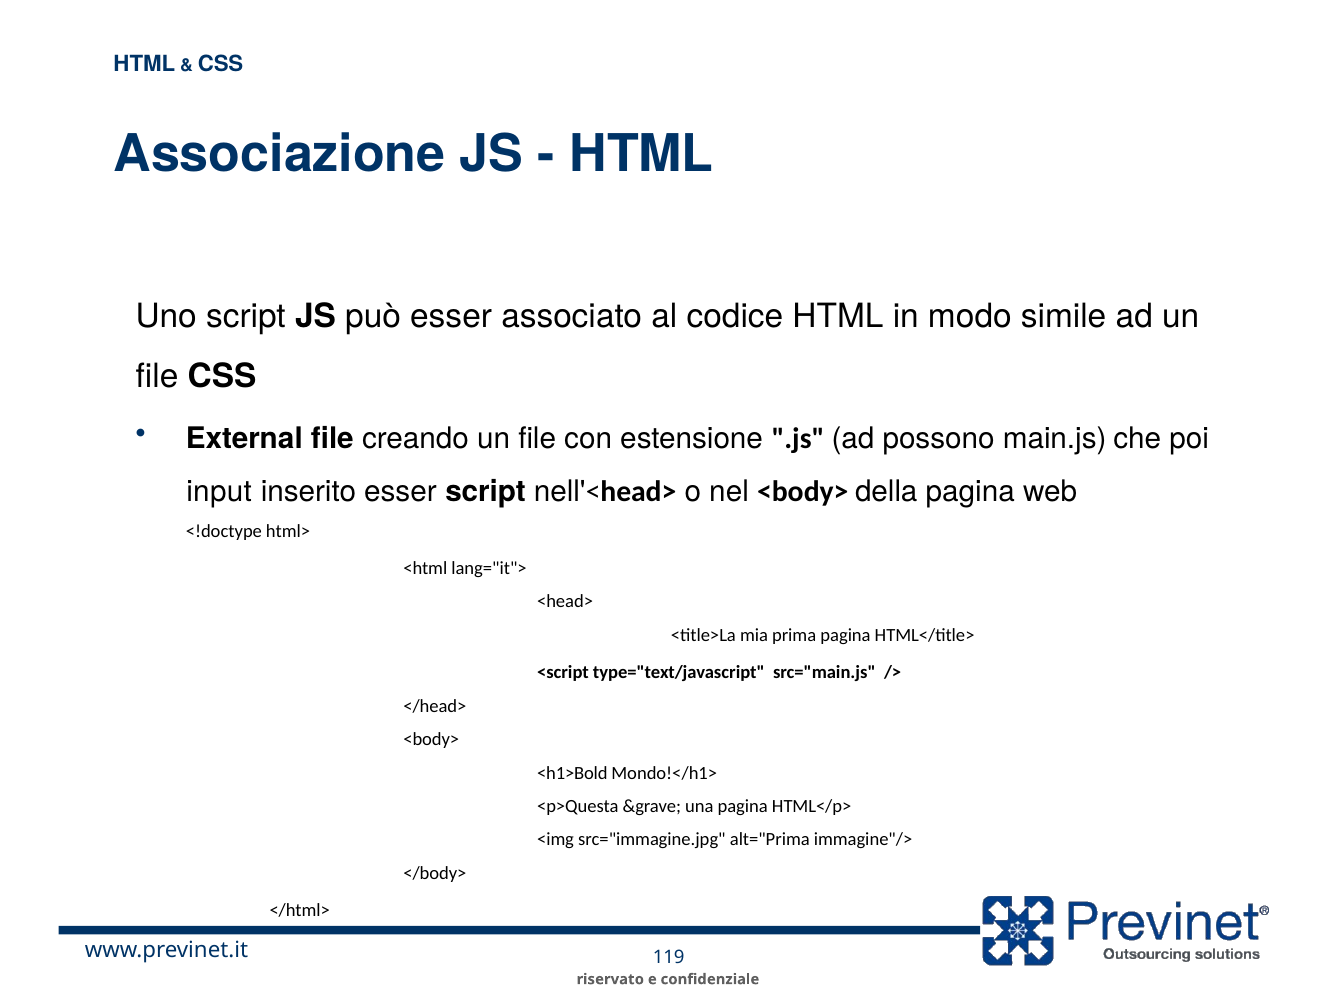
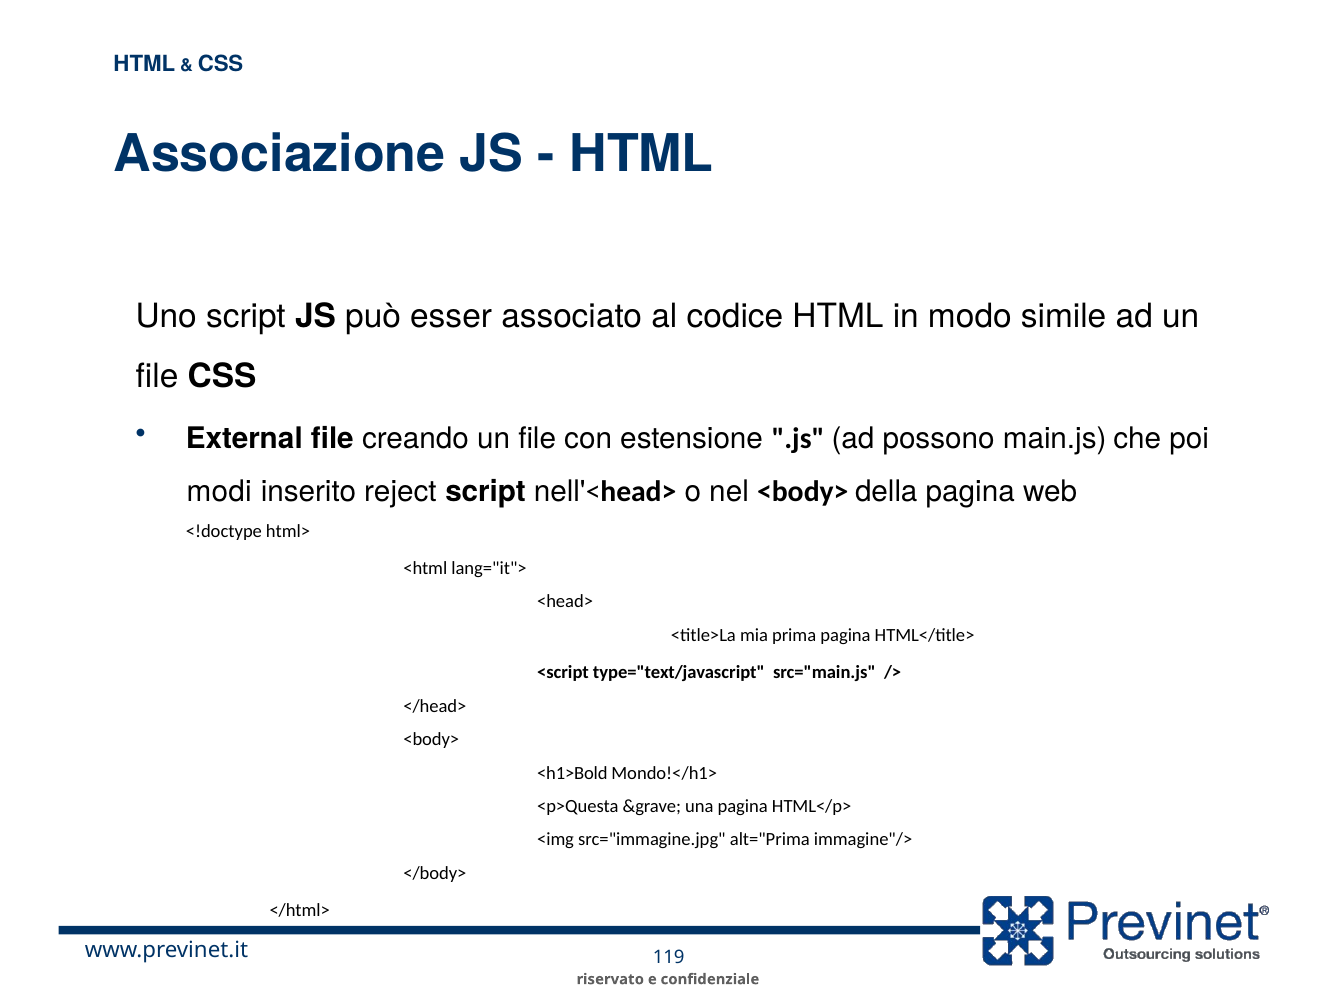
input: input -> modi
inserito esser: esser -> reject
